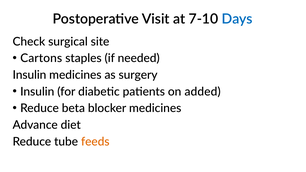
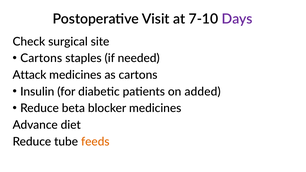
Days colour: blue -> purple
Insulin at (29, 75): Insulin -> Attack
as surgery: surgery -> cartons
